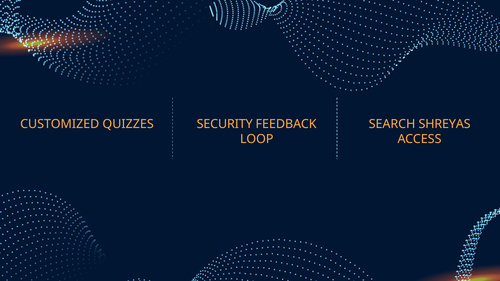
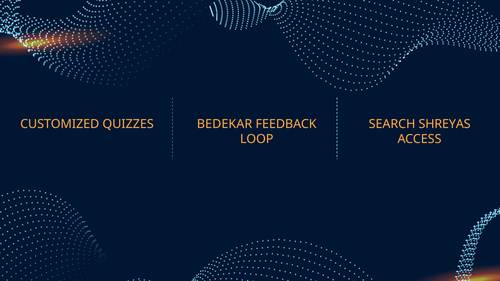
SECURITY: SECURITY -> BEDEKAR
